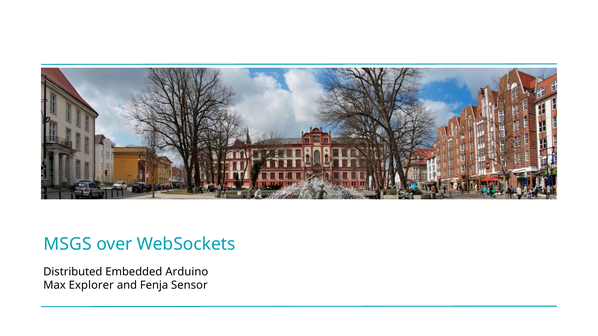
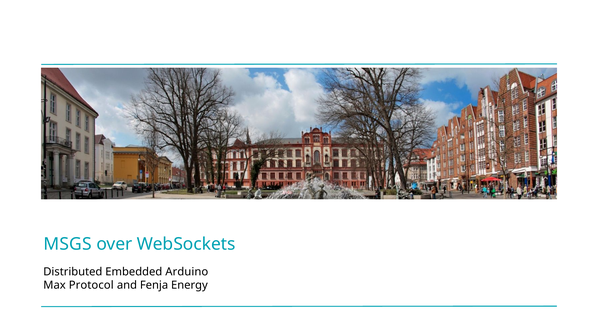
Explorer: Explorer -> Protocol
Sensor: Sensor -> Energy
